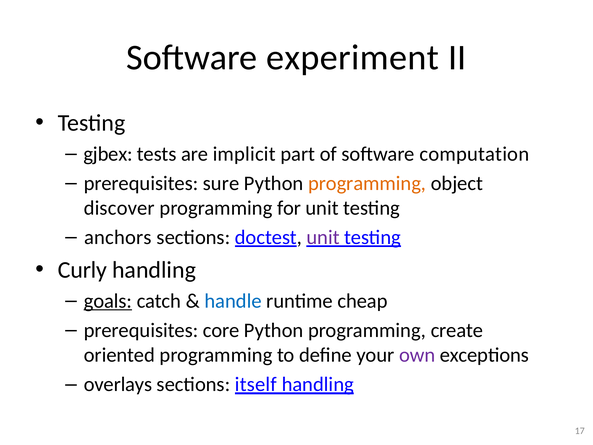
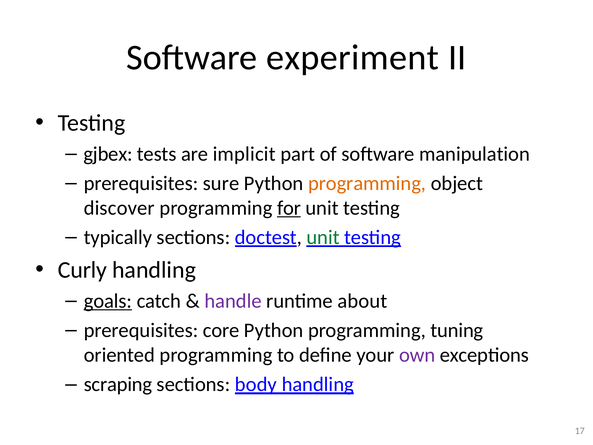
computation: computation -> manipulation
for underline: none -> present
anchors: anchors -> typically
unit at (323, 237) colour: purple -> green
handle colour: blue -> purple
cheap: cheap -> about
create: create -> tuning
overlays: overlays -> scraping
itself: itself -> body
